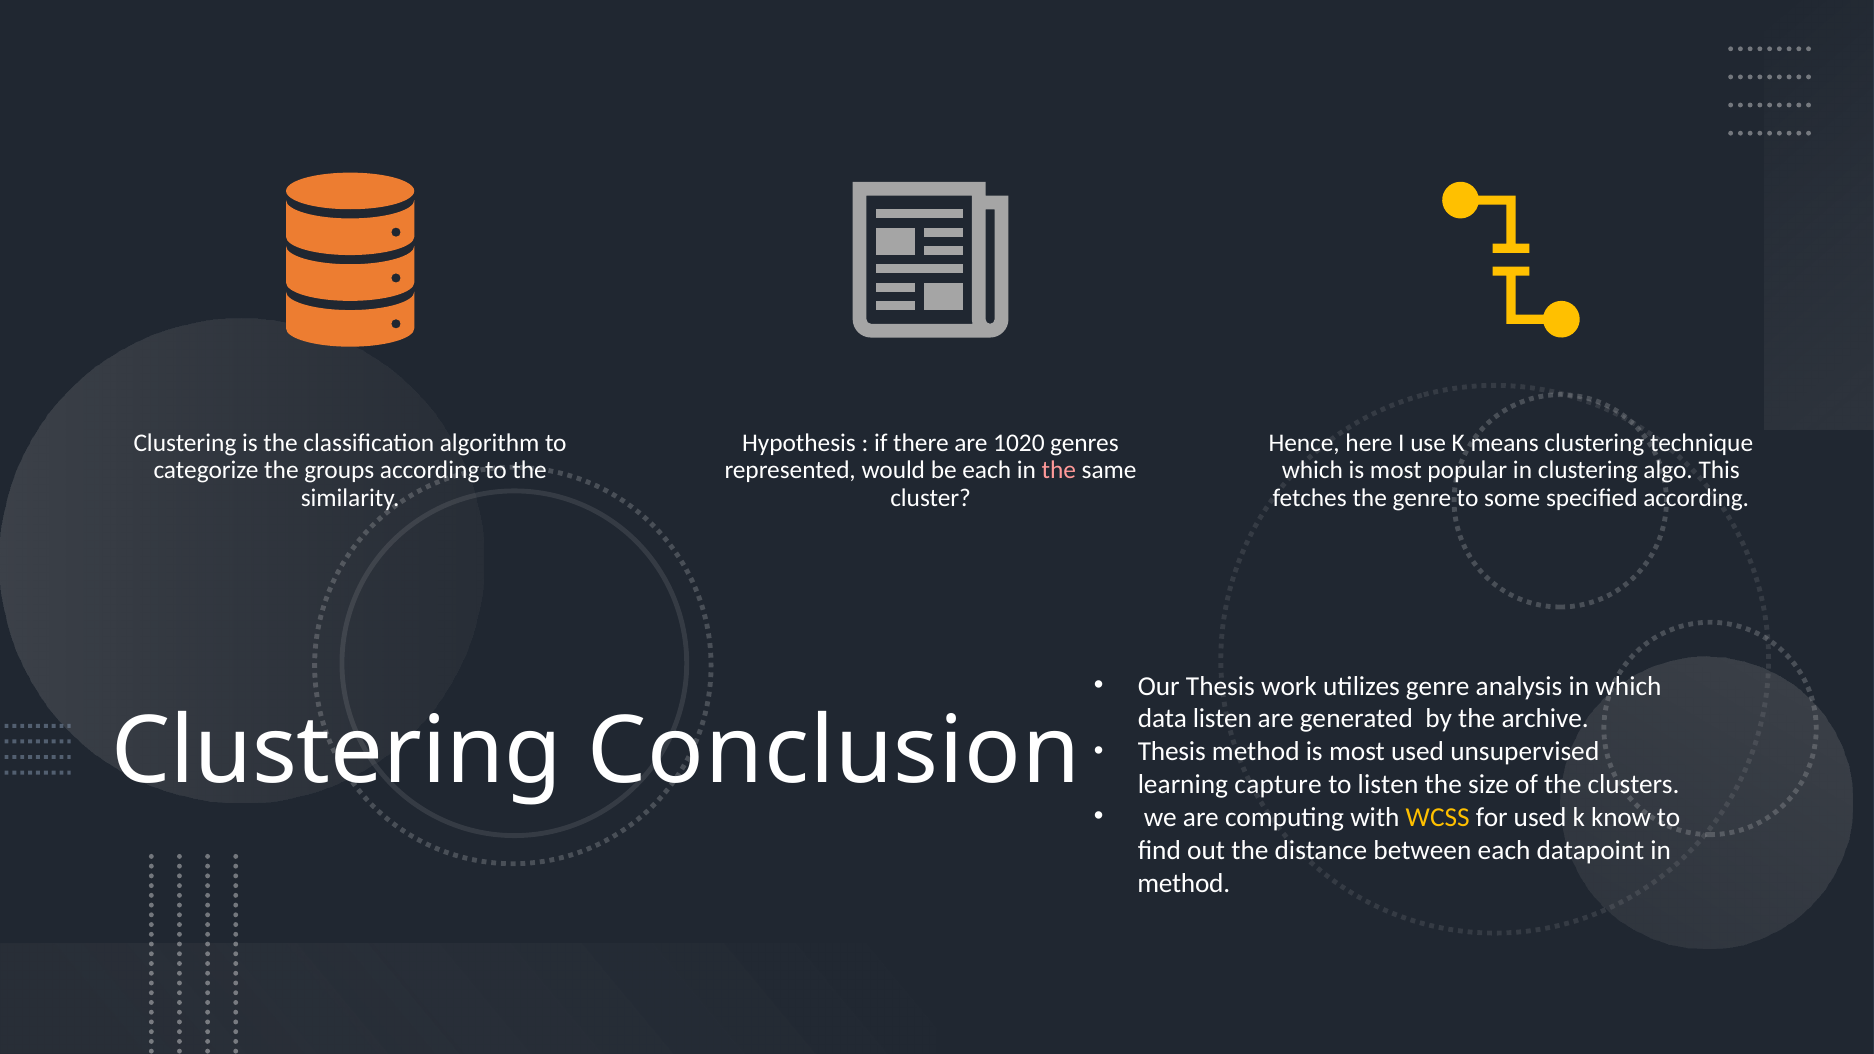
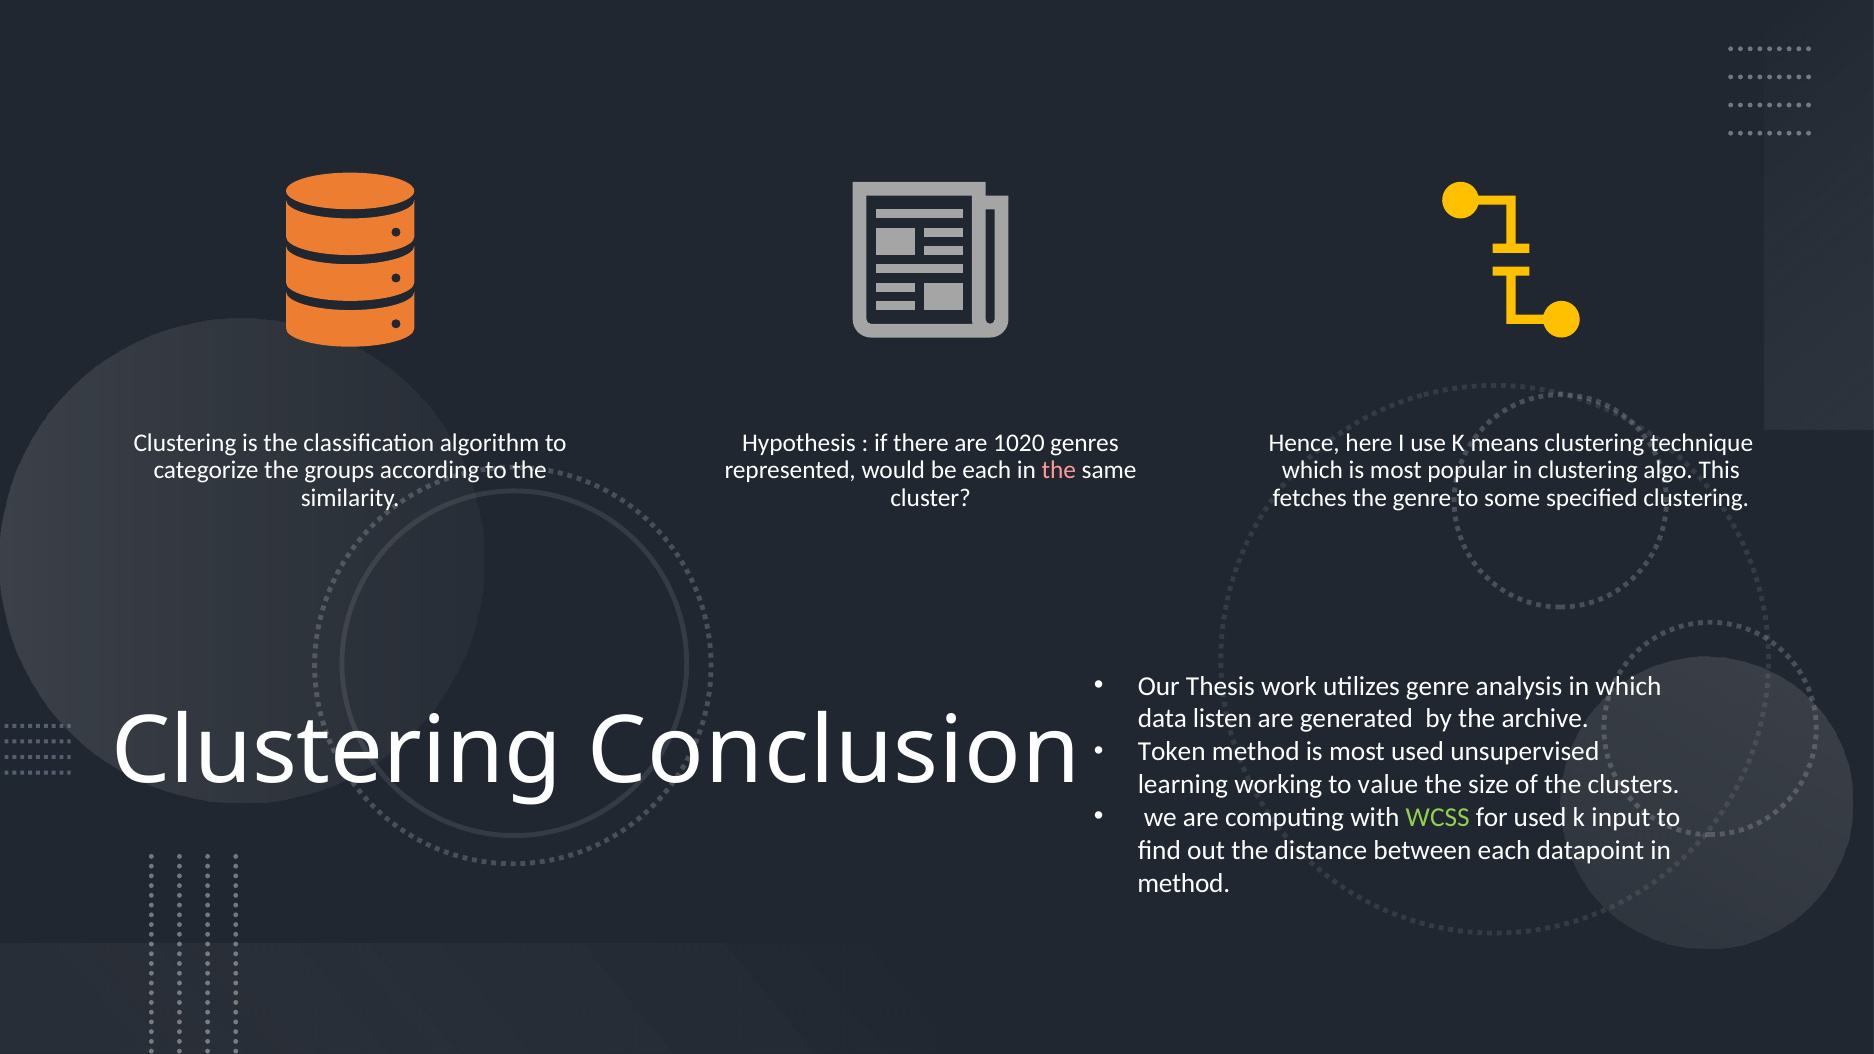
according at (1696, 498): according -> clustering
Thesis at (1172, 752): Thesis -> Token
capture: capture -> working
to listen: listen -> value
WCSS colour: yellow -> light green
know: know -> input
